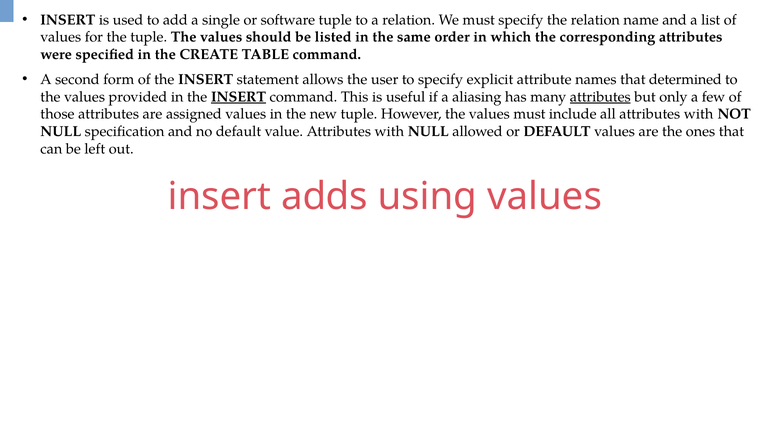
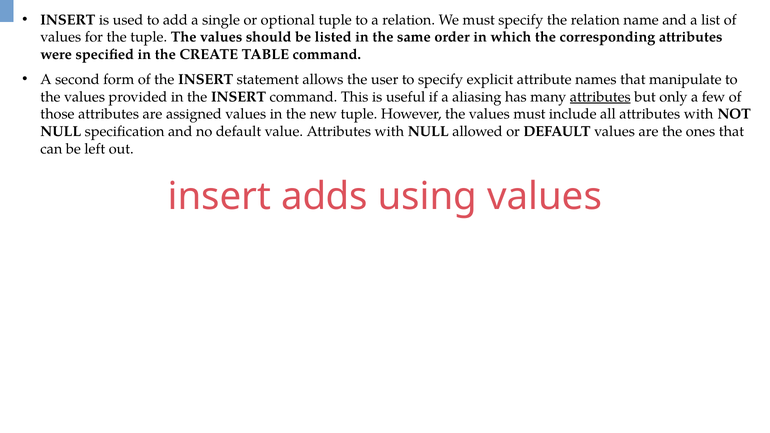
software: software -> optional
determined: determined -> manipulate
INSERT at (239, 97) underline: present -> none
